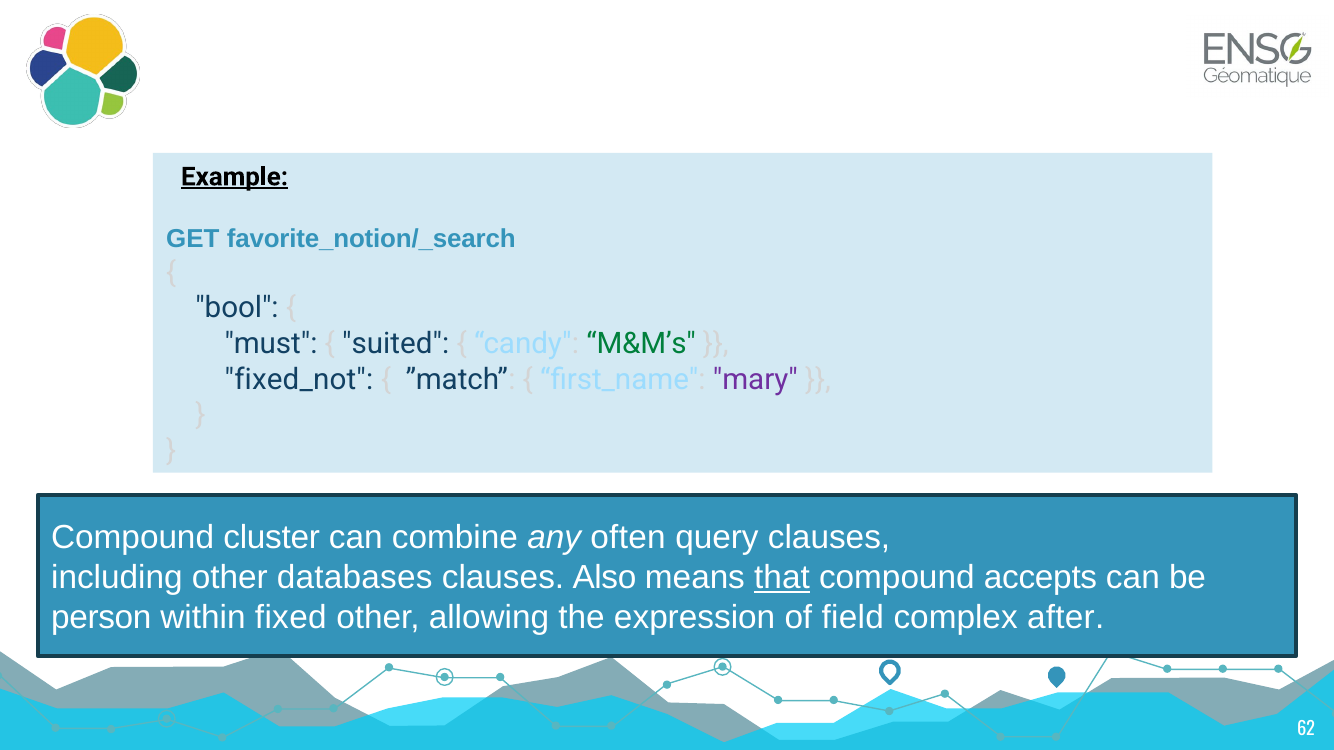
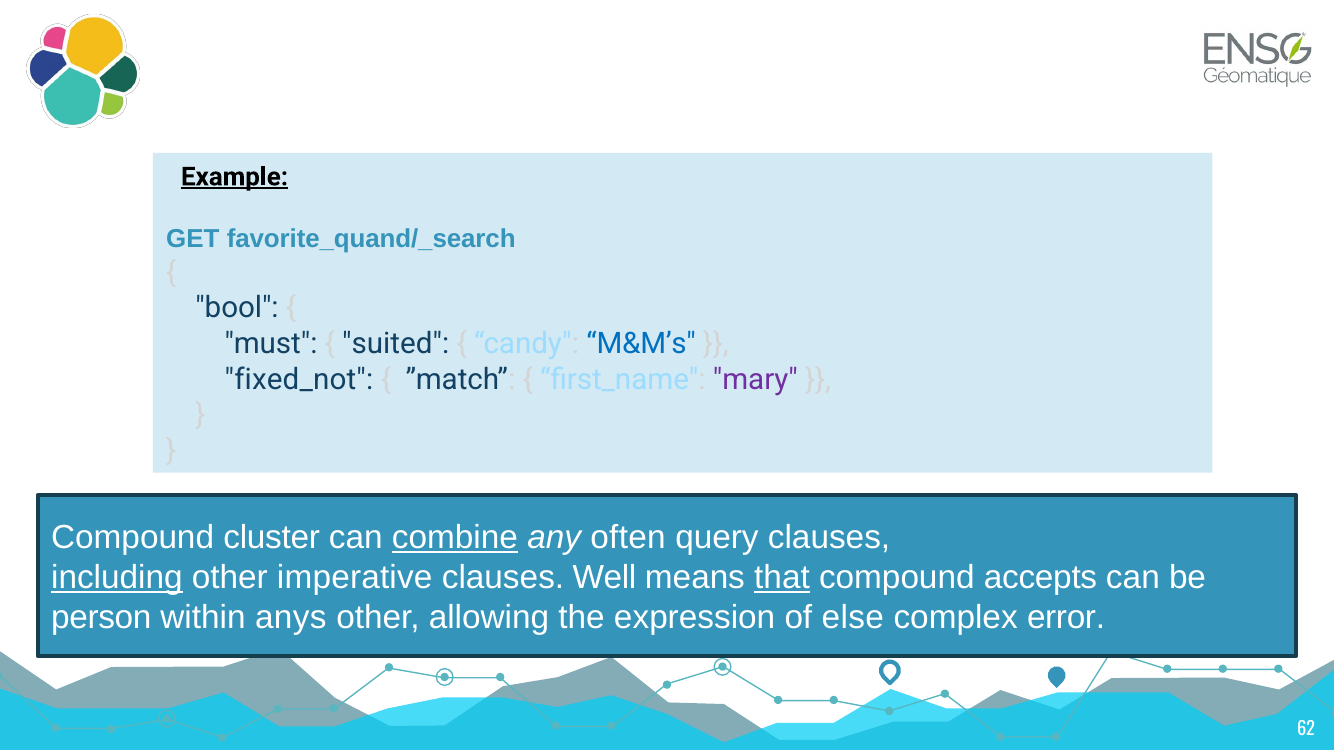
favorite_notion/_search: favorite_notion/_search -> favorite_quand/_search
M&M’s colour: green -> blue
combine underline: none -> present
including underline: none -> present
databases: databases -> imperative
Also: Also -> Well
fixed: fixed -> anys
field: field -> else
after: after -> error
